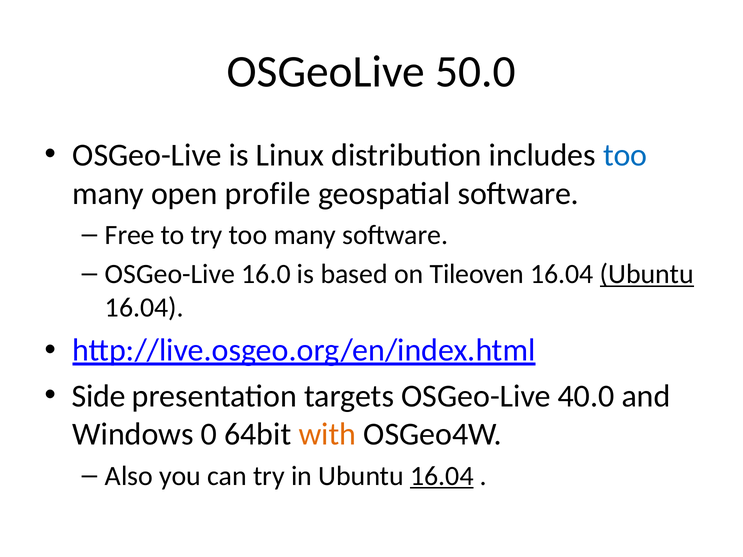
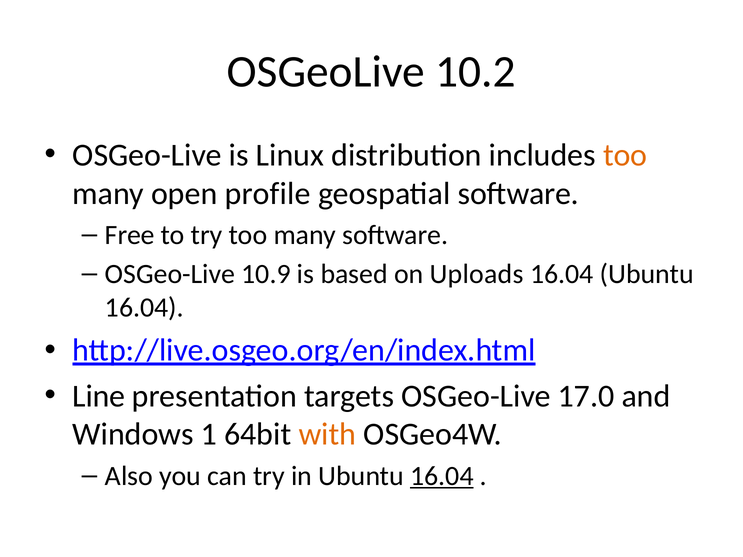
50.0: 50.0 -> 10.2
too at (625, 155) colour: blue -> orange
16.0: 16.0 -> 10.9
Tileoven: Tileoven -> Uploads
Ubuntu at (647, 274) underline: present -> none
Side: Side -> Line
40.0: 40.0 -> 17.0
0: 0 -> 1
